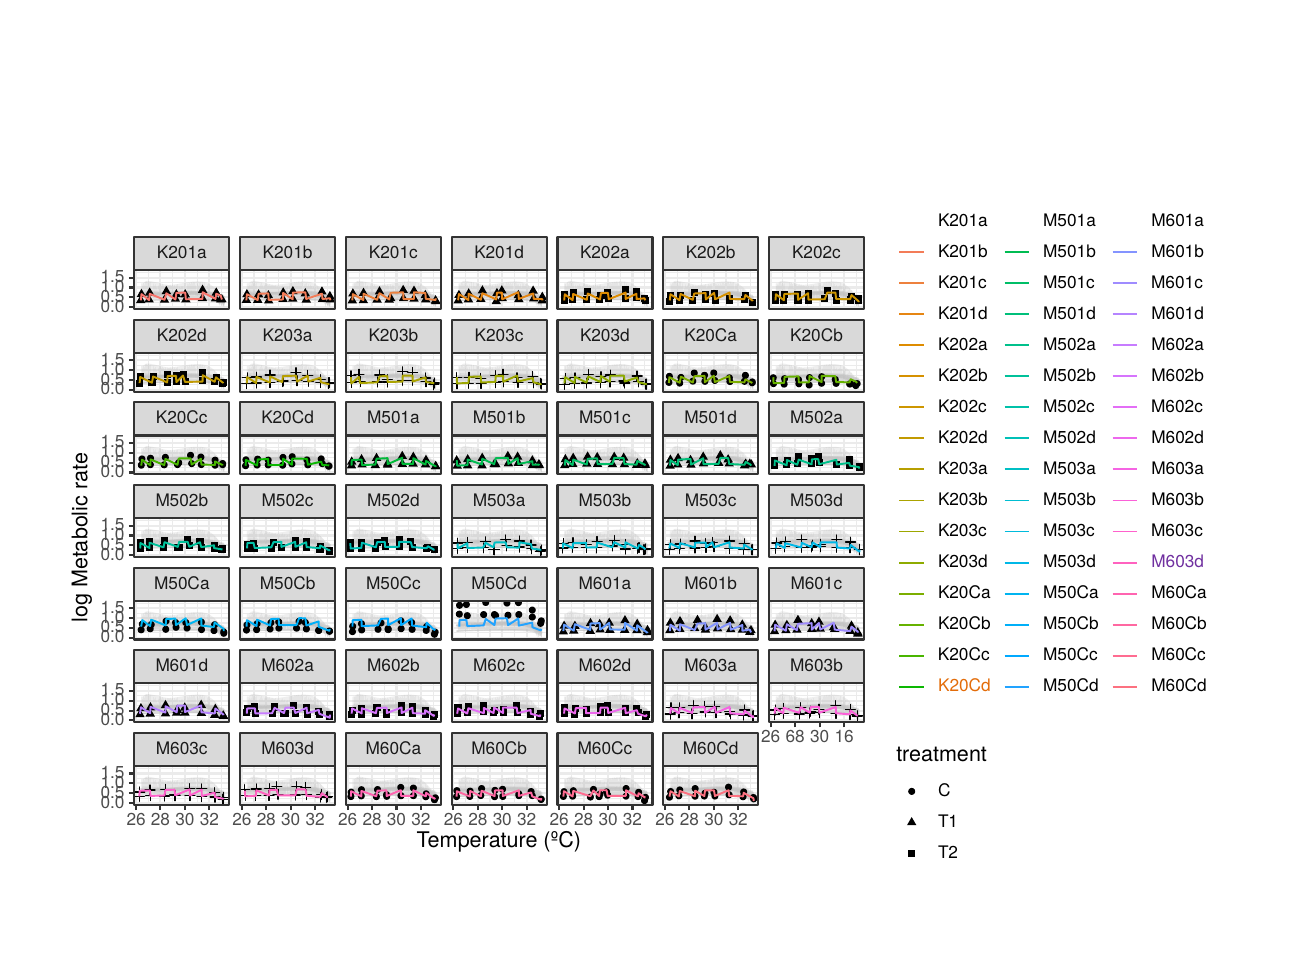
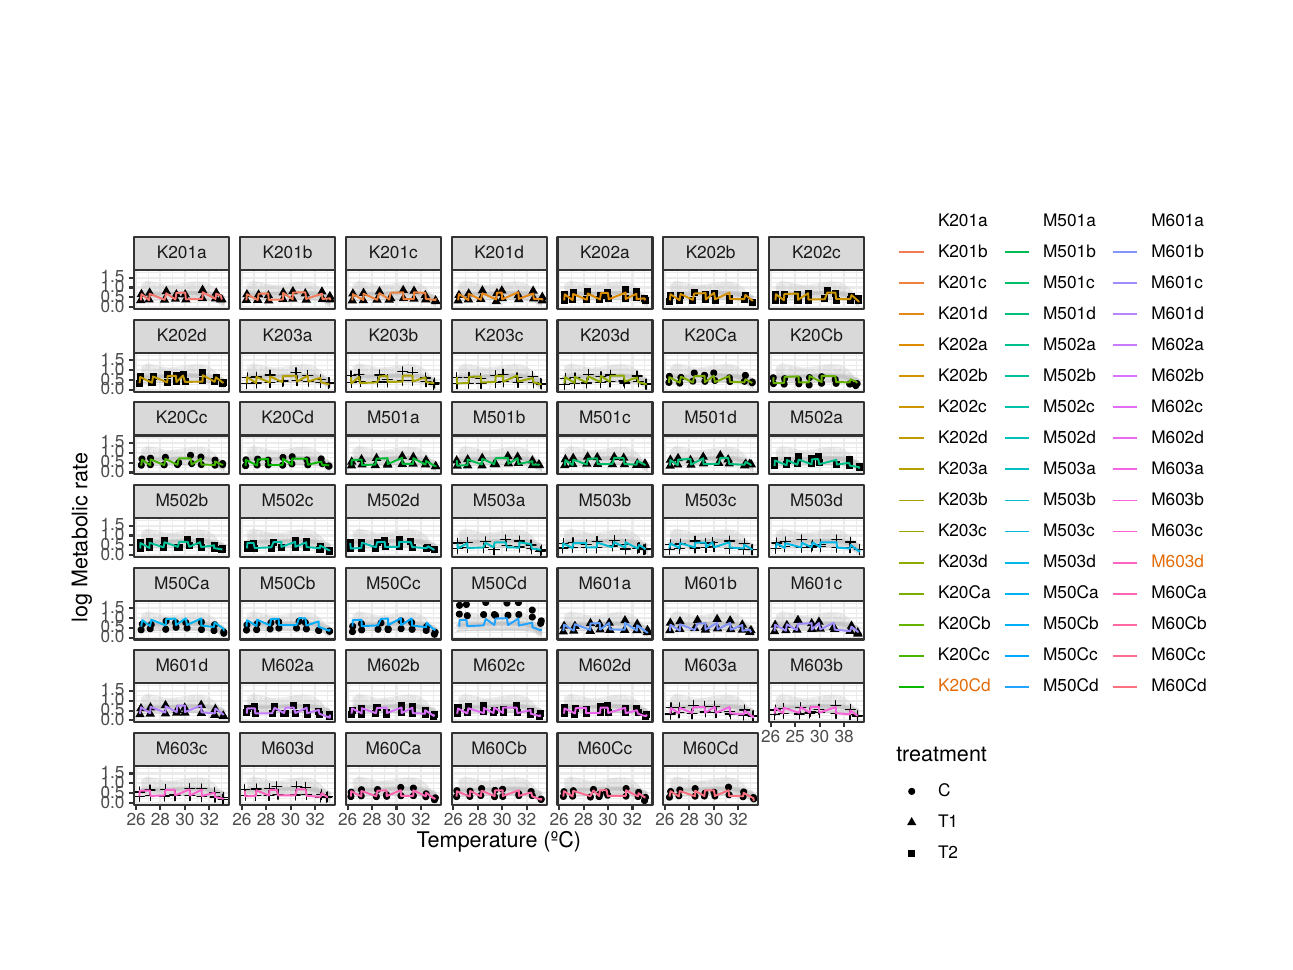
M603d at (1178, 562) colour: purple -> orange
68: 68 -> 25
16: 16 -> 38
